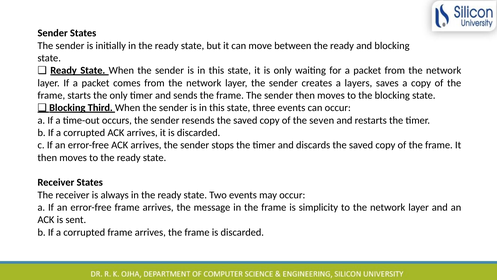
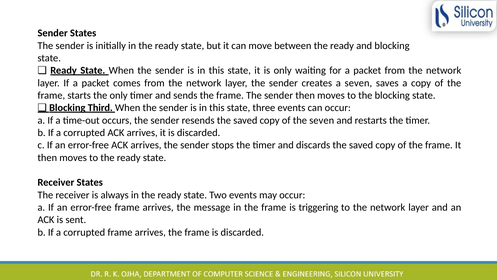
a layers: layers -> seven
simplicity: simplicity -> triggering
